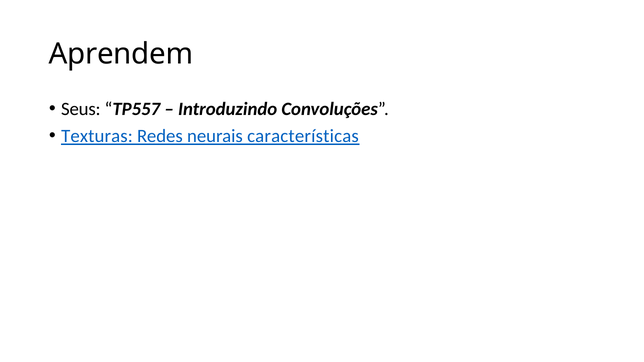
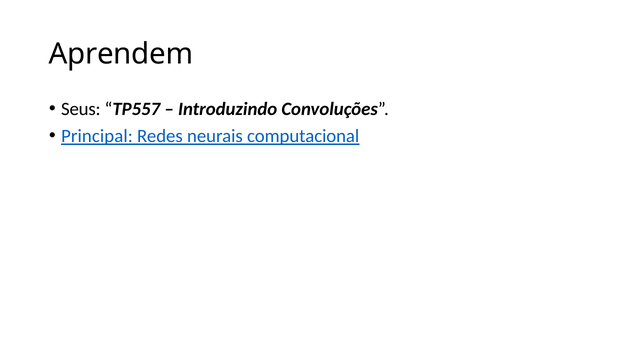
Texturas: Texturas -> Principal
características: características -> computacional
